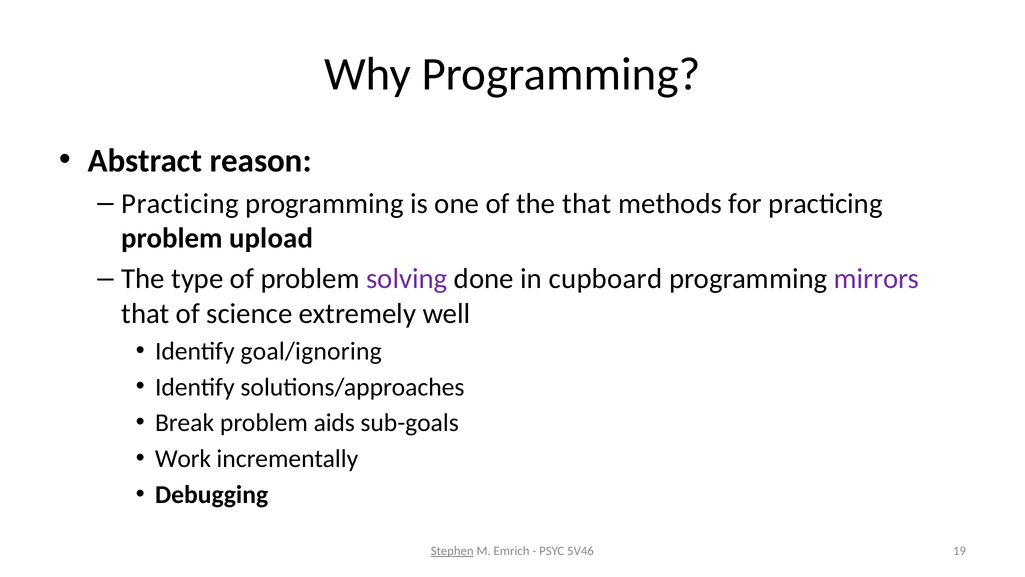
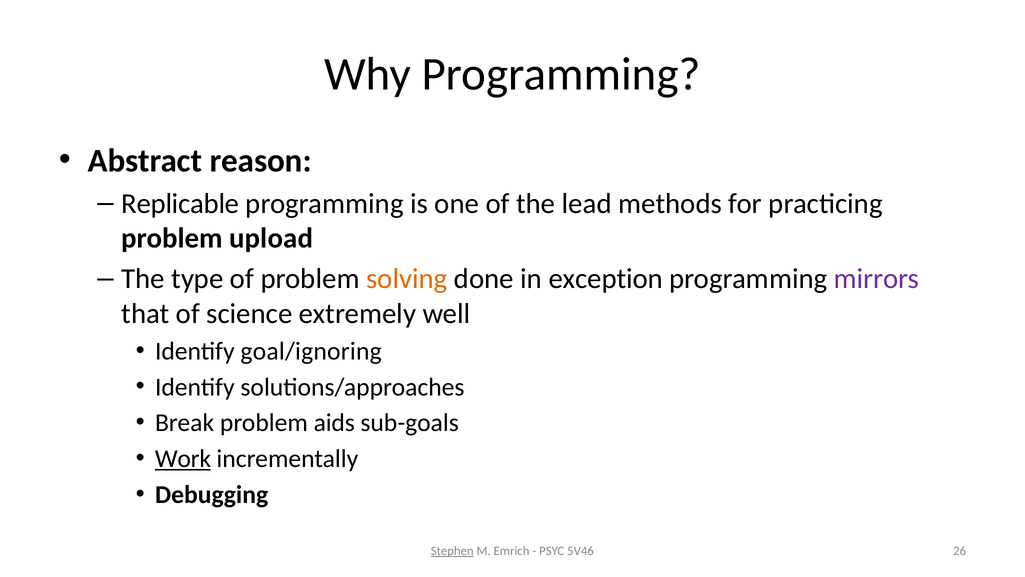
Practicing at (180, 203): Practicing -> Replicable
the that: that -> lead
solving colour: purple -> orange
cupboard: cupboard -> exception
Work underline: none -> present
19: 19 -> 26
